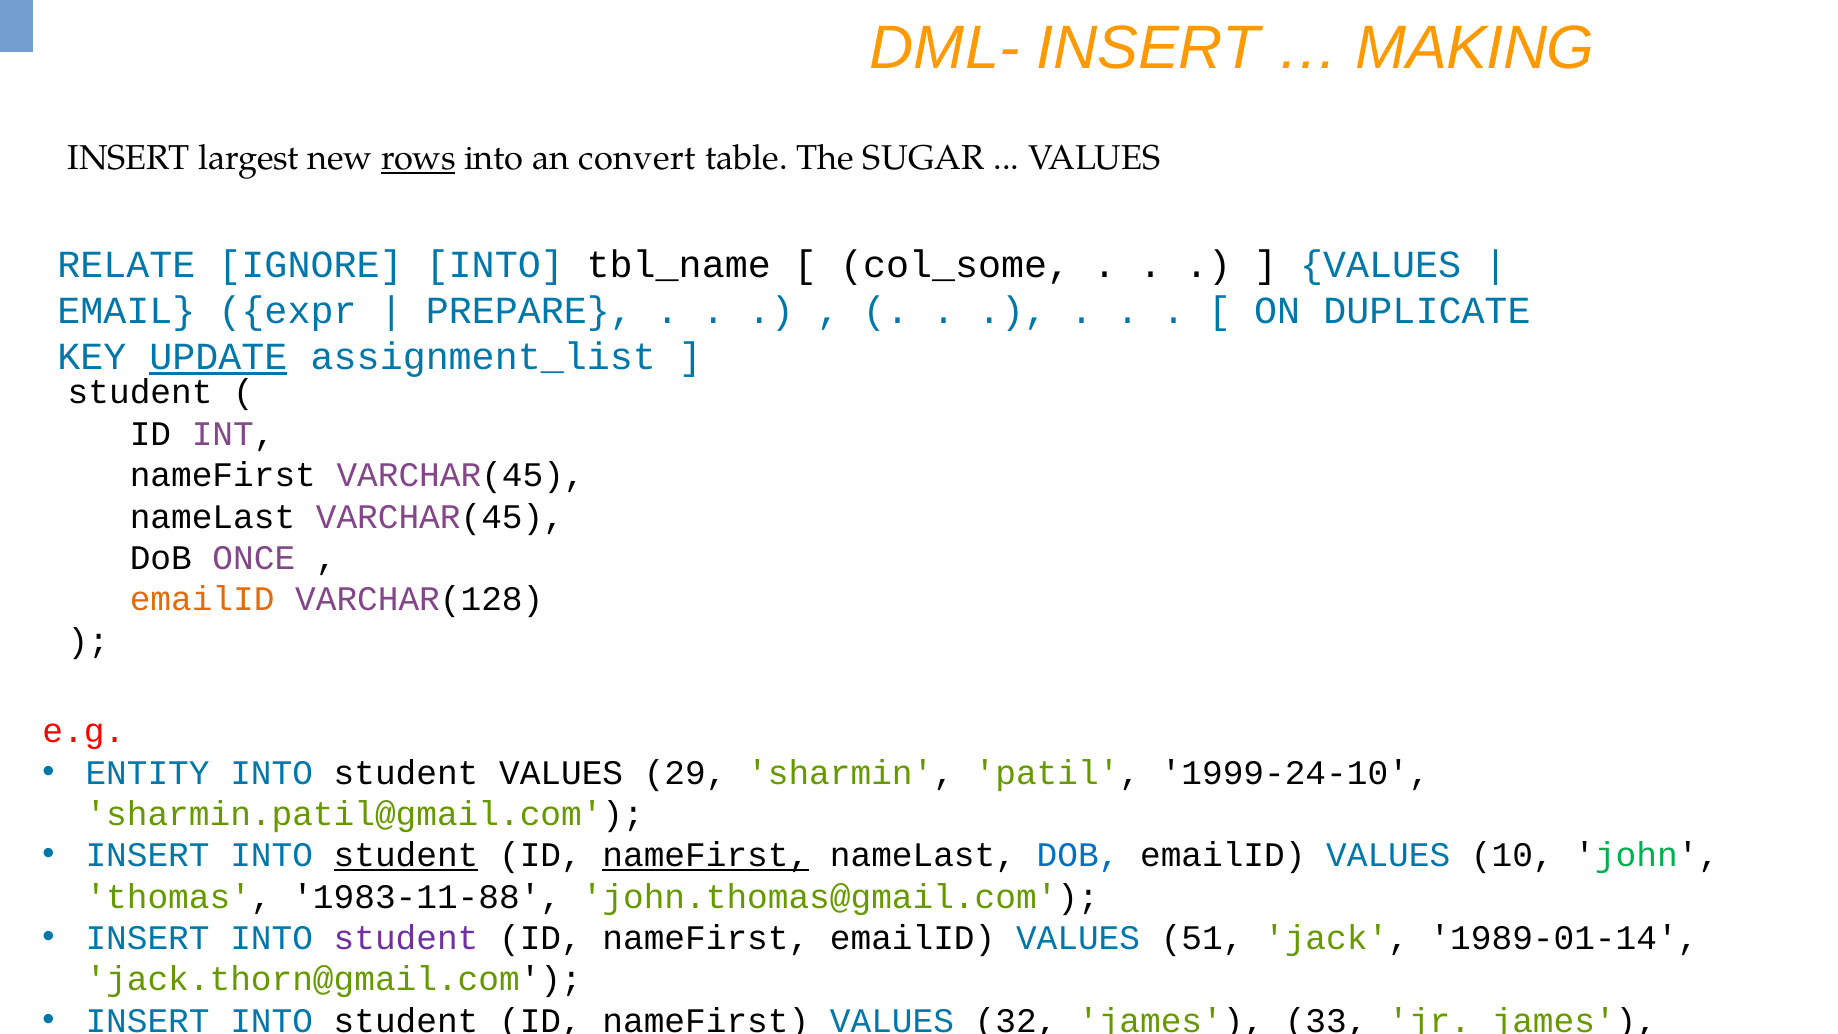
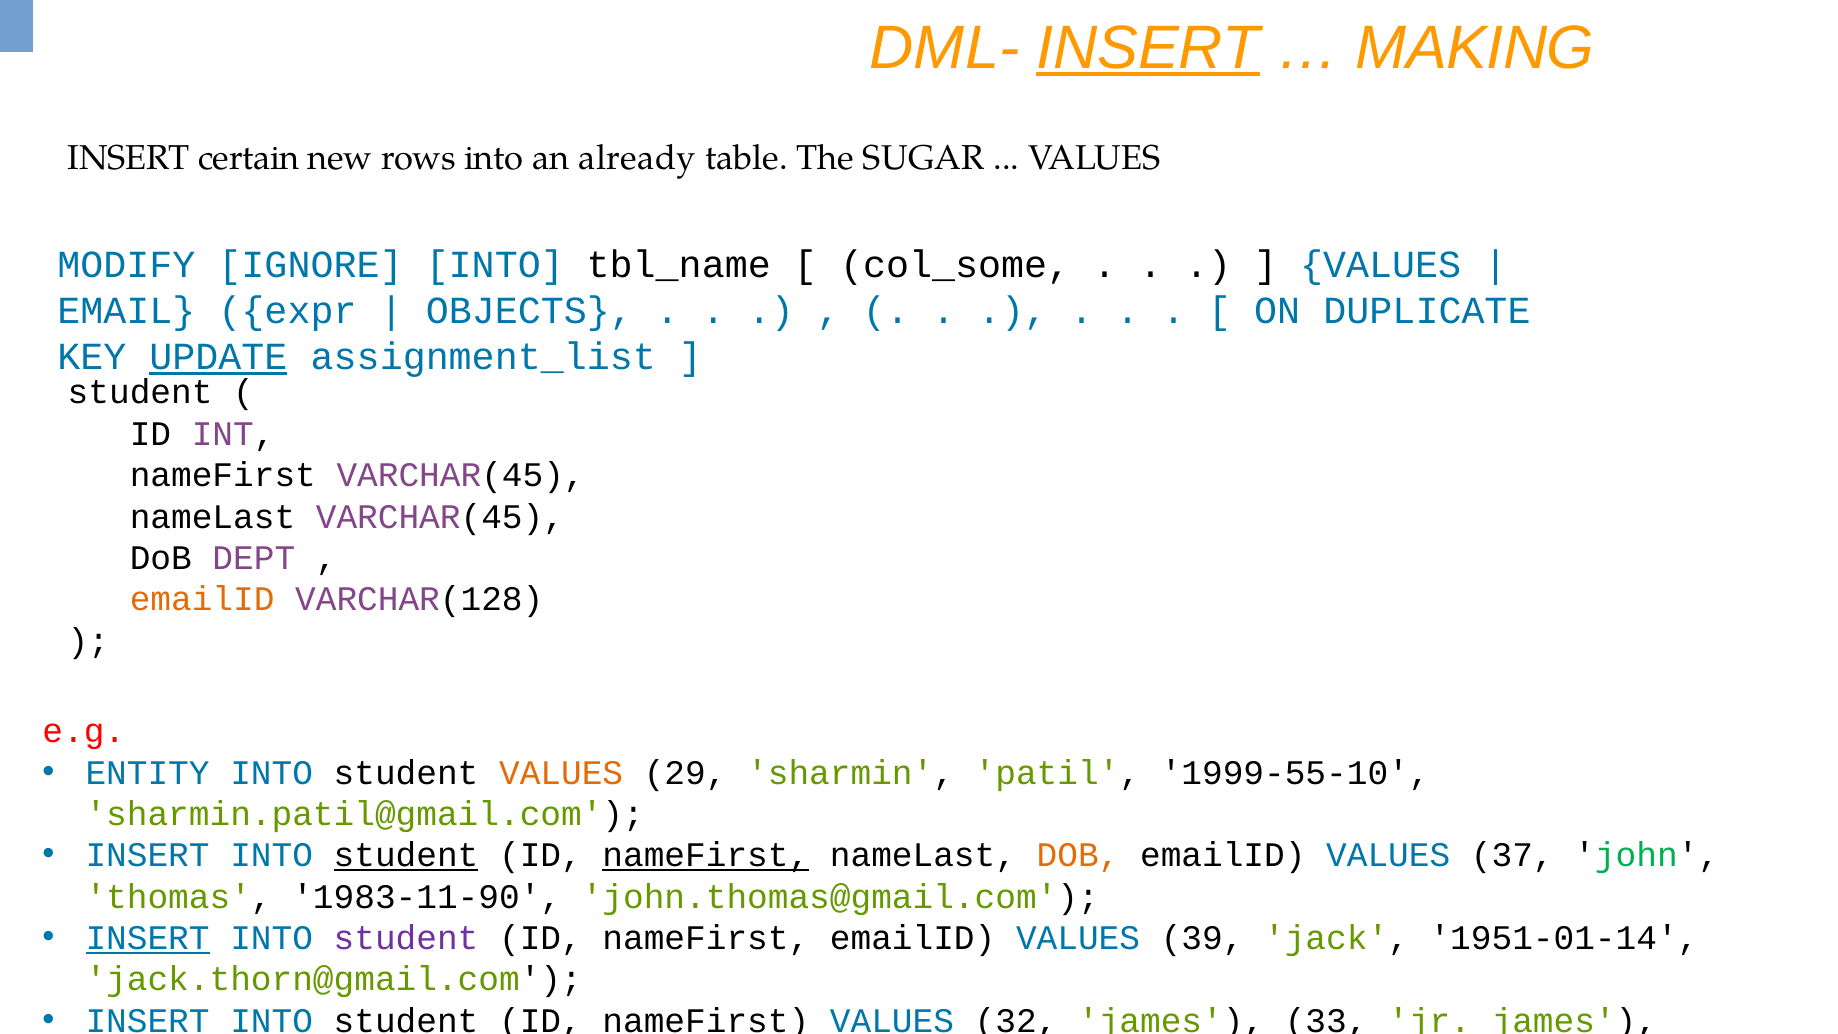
INSERT at (1148, 48) underline: none -> present
largest: largest -> certain
rows underline: present -> none
convert: convert -> already
RELATE: RELATE -> MODIFY
PREPARE: PREPARE -> OBJECTS
ONCE: ONCE -> DEPT
VALUES at (561, 773) colour: black -> orange
1999-24-10: 1999-24-10 -> 1999-55-10
DOB at (1078, 855) colour: blue -> orange
10: 10 -> 37
1983-11-88: 1983-11-88 -> 1983-11-90
INSERT at (148, 938) underline: none -> present
51: 51 -> 39
1989-01-14: 1989-01-14 -> 1951-01-14
